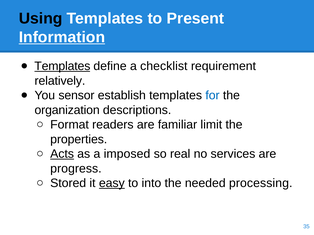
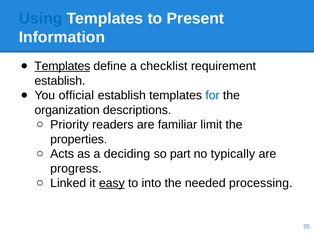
Using colour: black -> blue
Information underline: present -> none
relatively at (60, 81): relatively -> establish
sensor: sensor -> official
Format: Format -> Priority
Acts underline: present -> none
imposed: imposed -> deciding
real: real -> part
services: services -> typically
Stored: Stored -> Linked
